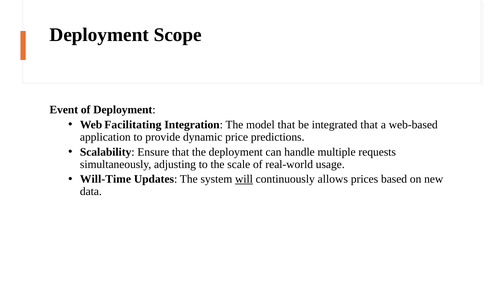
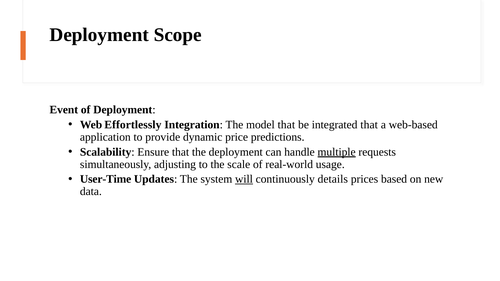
Facilitating: Facilitating -> Effortlessly
multiple underline: none -> present
Will-Time: Will-Time -> User-Time
allows: allows -> details
